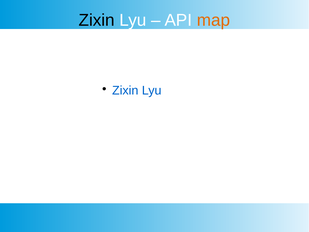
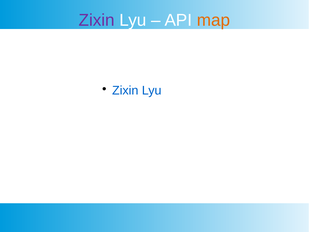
Zixin at (97, 20) colour: black -> purple
